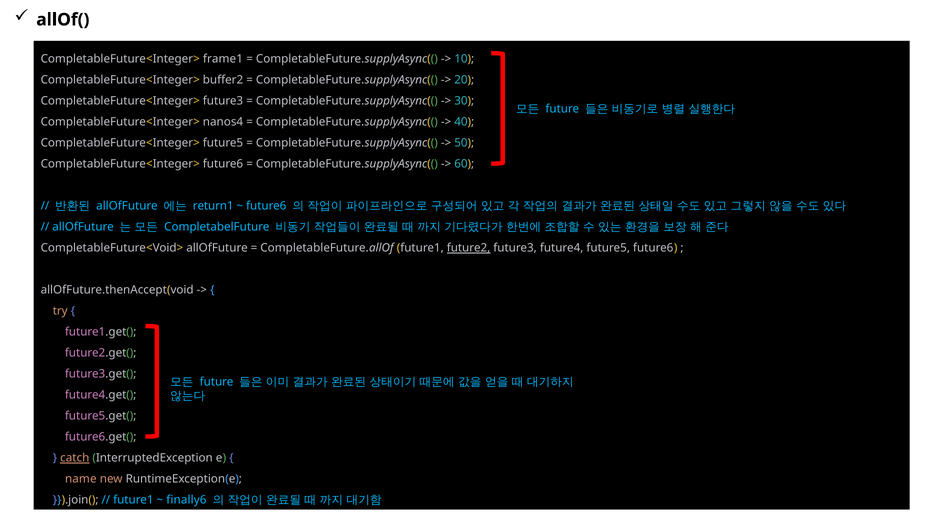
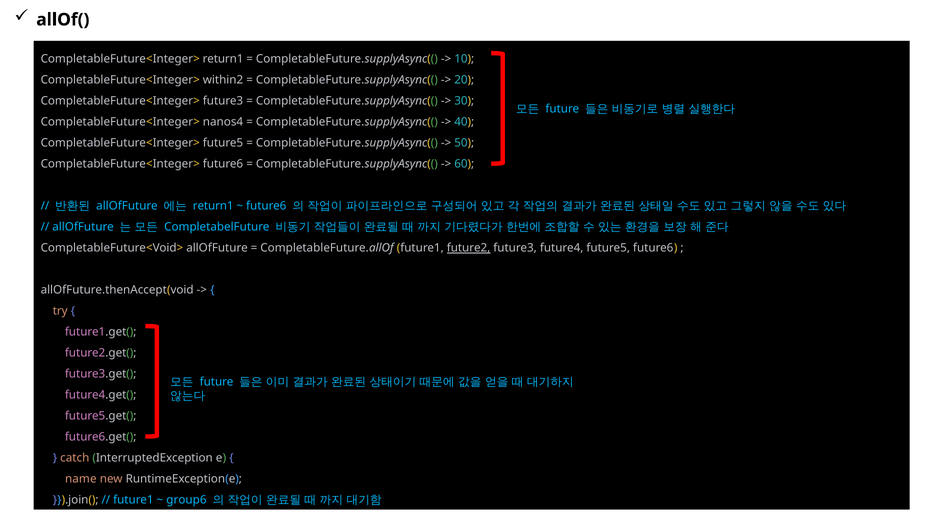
CompletableFuture<Integer> frame1: frame1 -> return1
buffer2: buffer2 -> within2
catch underline: present -> none
finally6: finally6 -> group6
